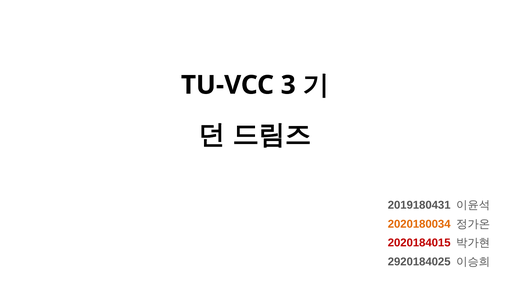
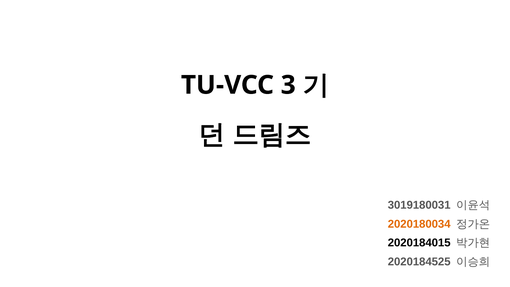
2019180431: 2019180431 -> 3019180031
2020184015 colour: red -> black
2920184025: 2920184025 -> 2020184525
